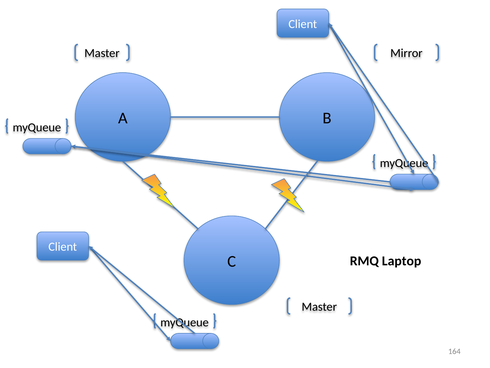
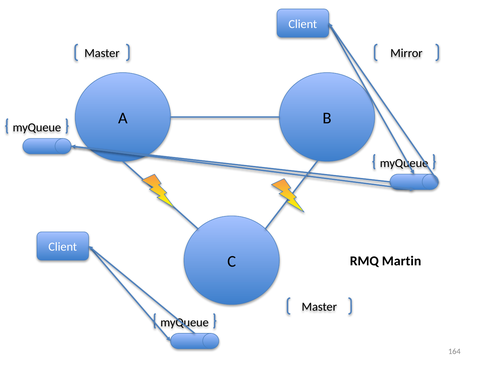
Laptop: Laptop -> Martin
